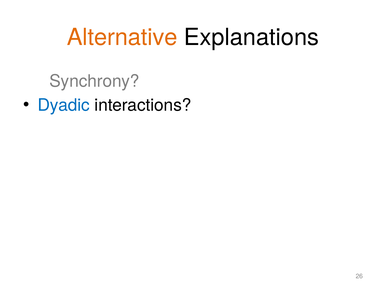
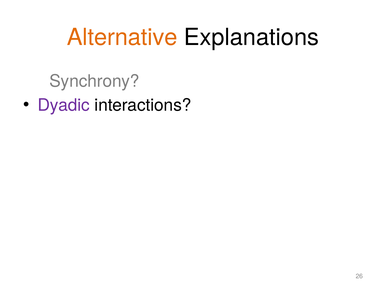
Dyadic colour: blue -> purple
